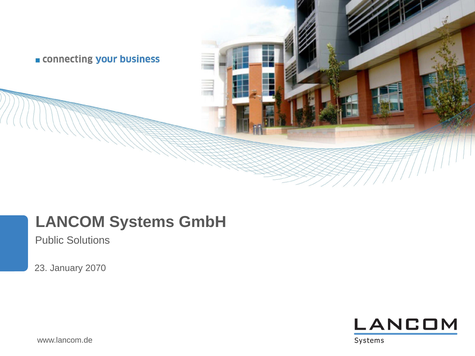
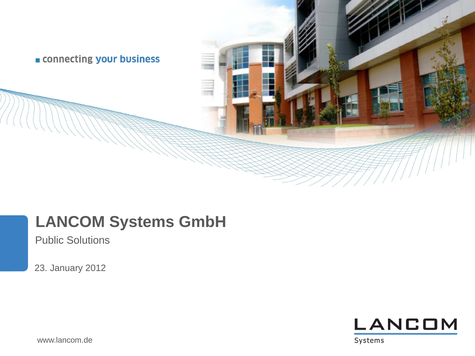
2070: 2070 -> 2012
